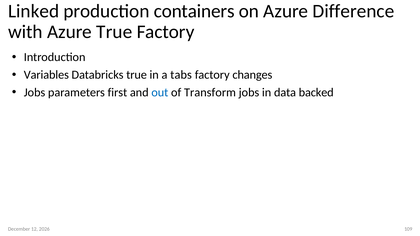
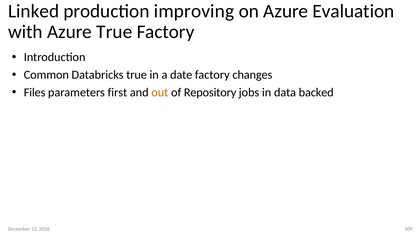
containers: containers -> improving
Difference: Difference -> Evaluation
Variables: Variables -> Common
tabs: tabs -> date
Jobs at (35, 93): Jobs -> Files
out colour: blue -> orange
Transform: Transform -> Repository
